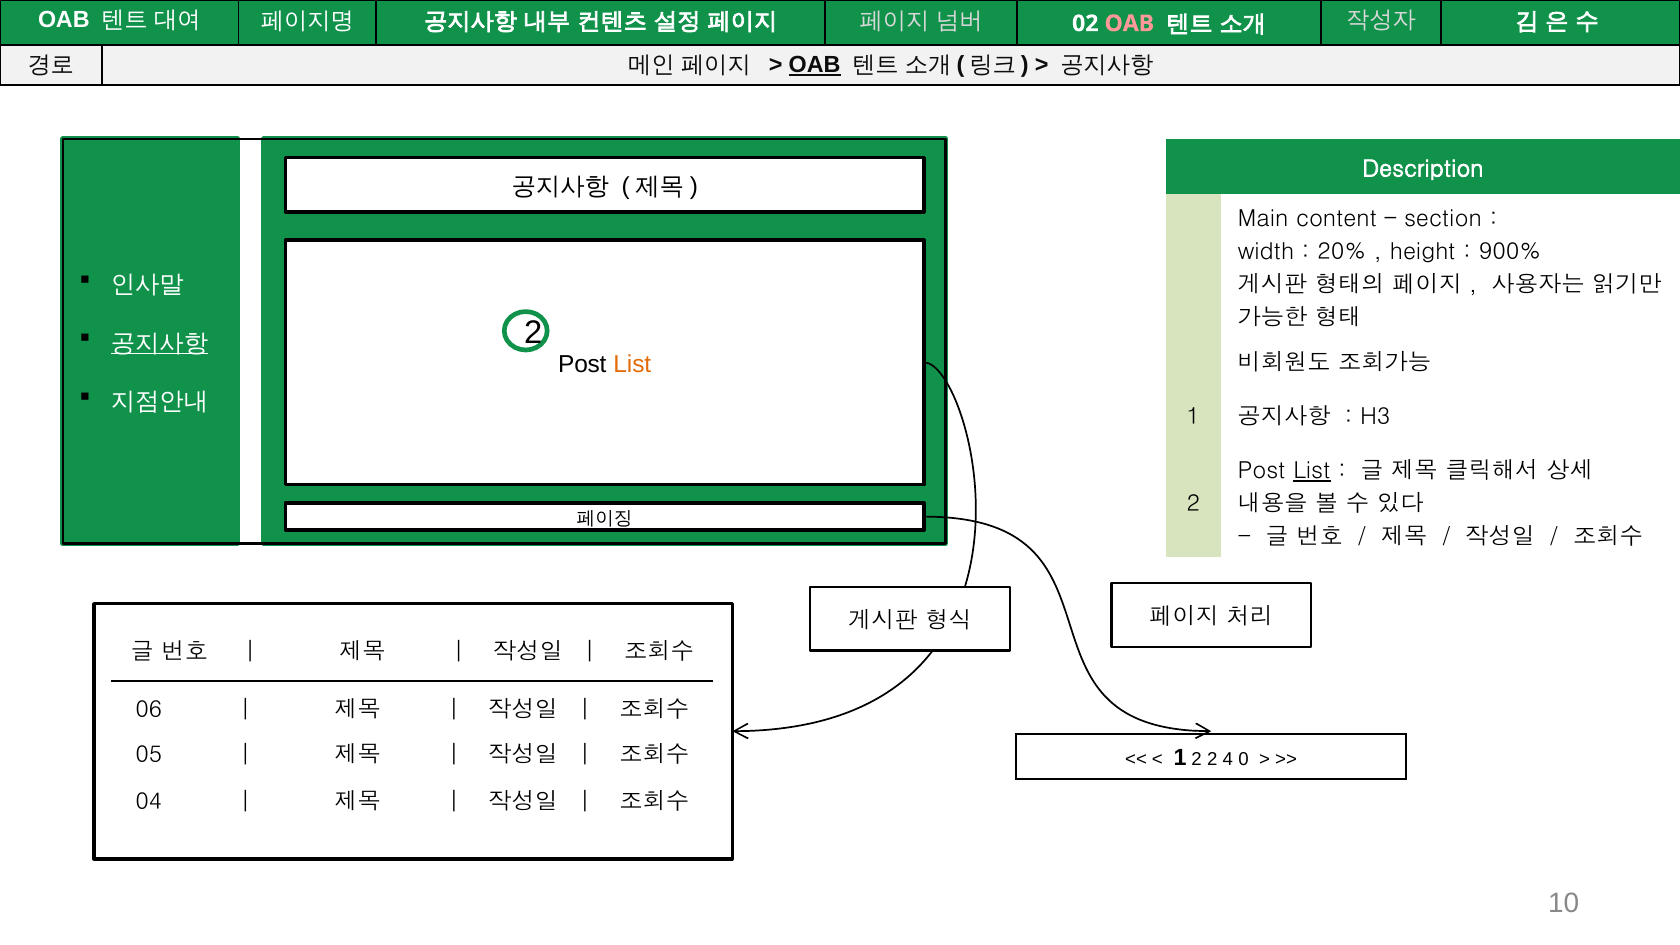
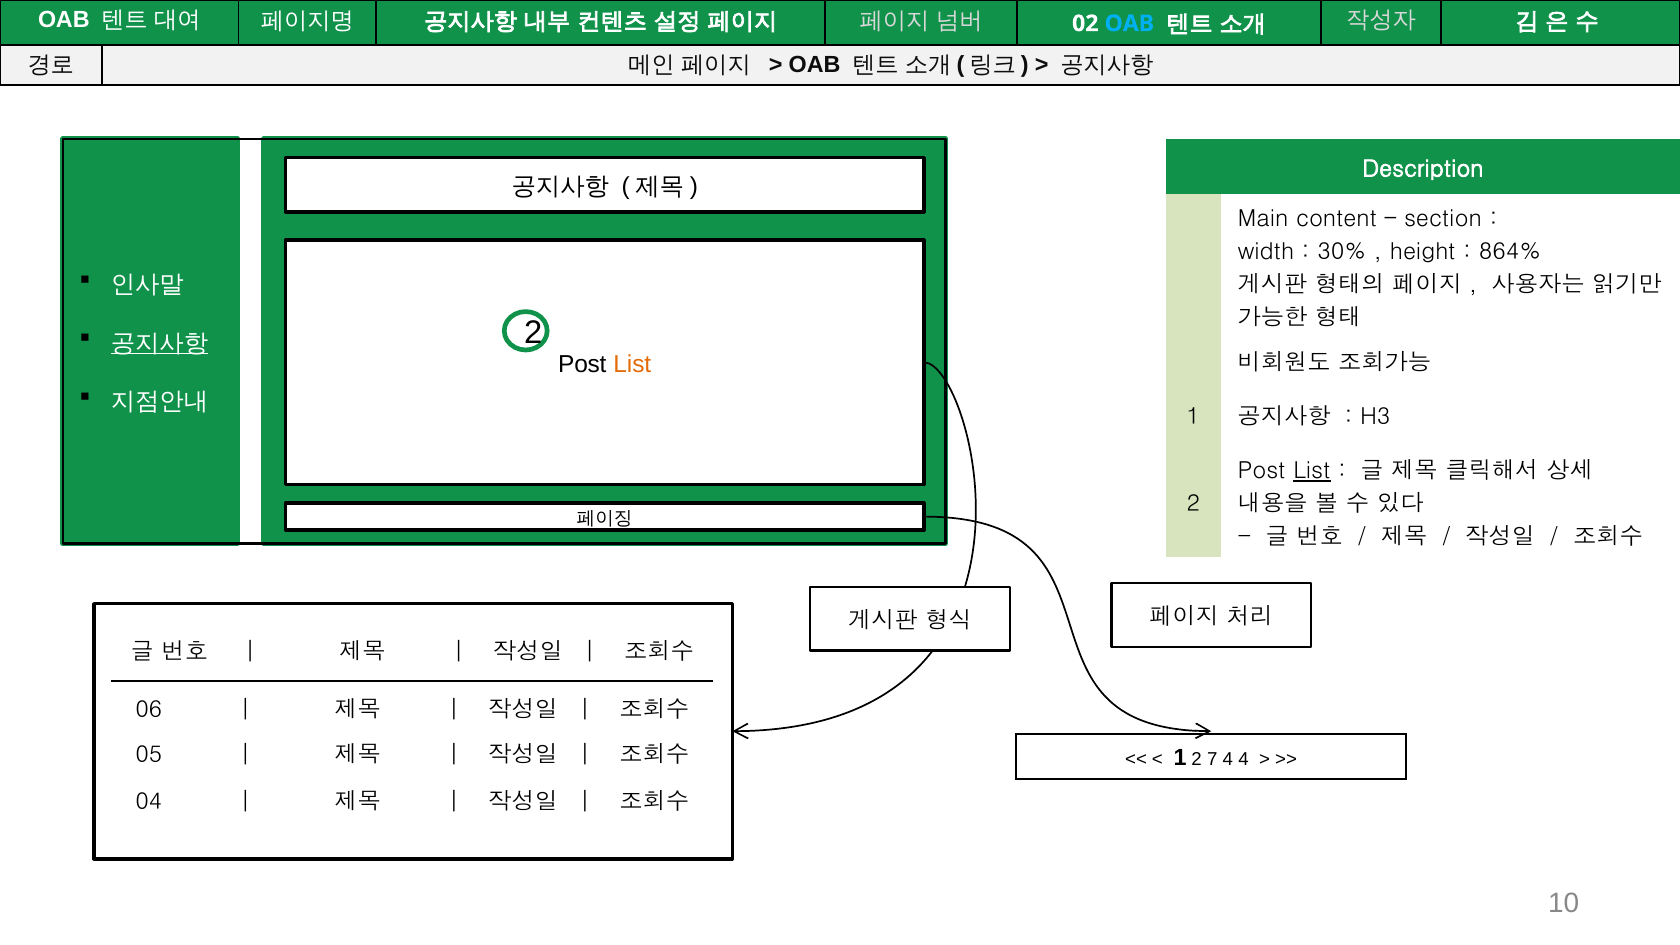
OAB at (1129, 24) colour: pink -> light blue
OAB at (815, 65) underline: present -> none
20%: 20% -> 30%
900%: 900% -> 864%
2 2: 2 -> 7
4 0: 0 -> 4
